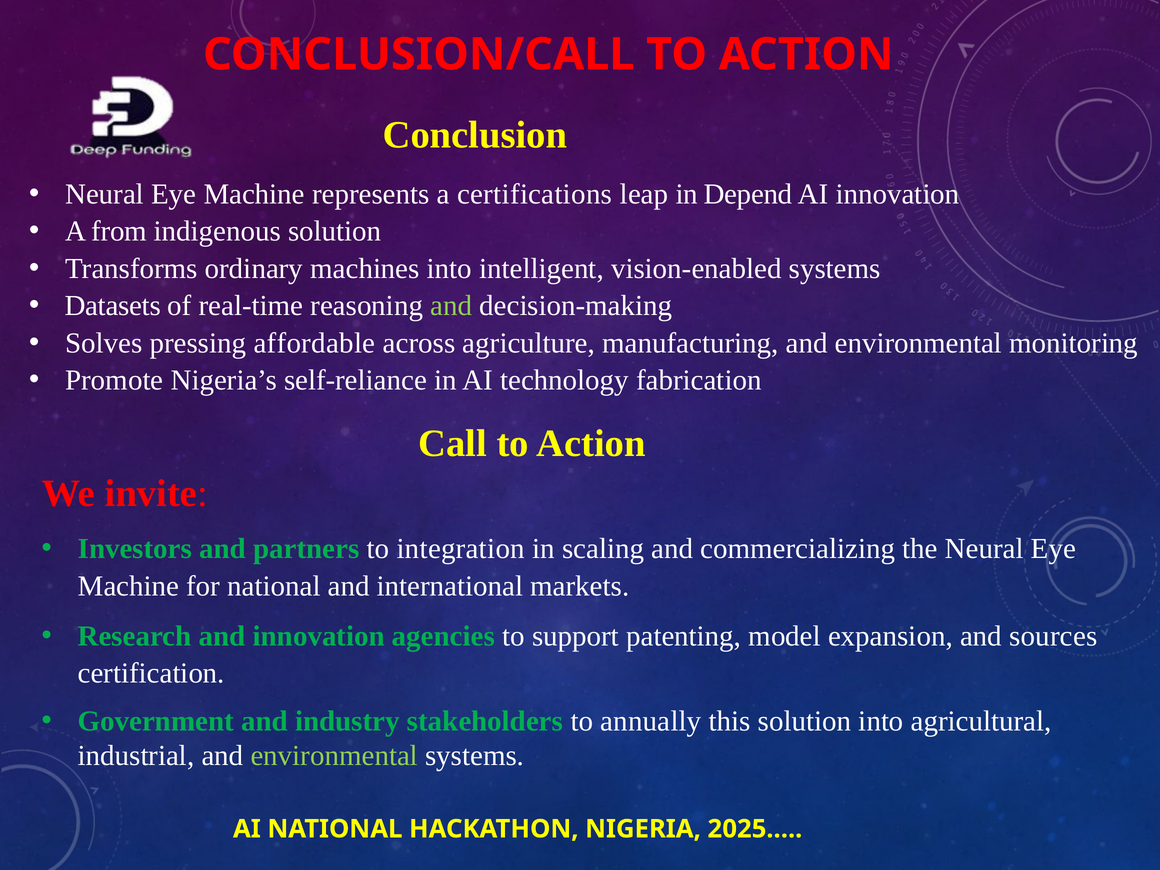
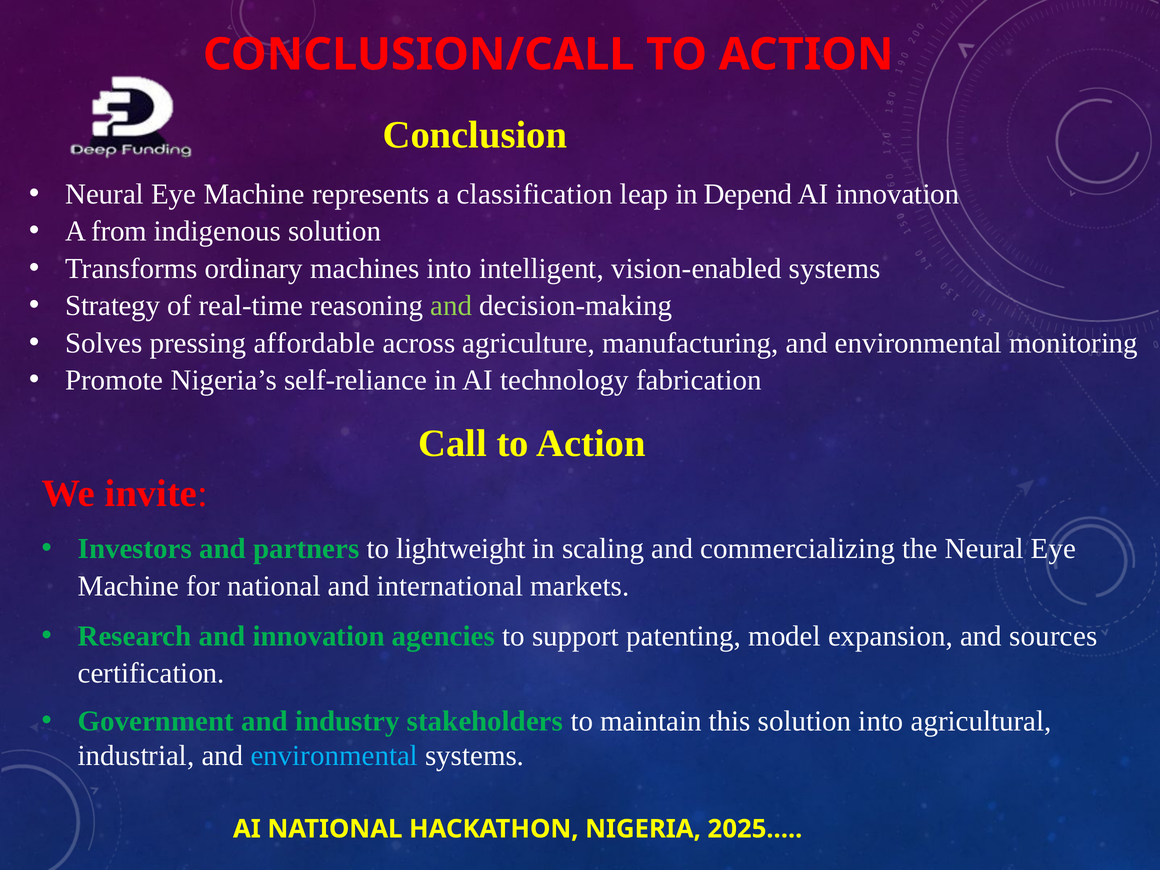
certifications: certifications -> classification
Datasets: Datasets -> Strategy
integration: integration -> lightweight
annually: annually -> maintain
environmental at (334, 756) colour: light green -> light blue
